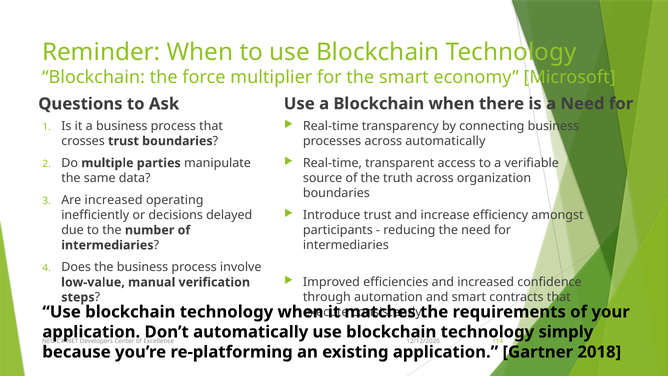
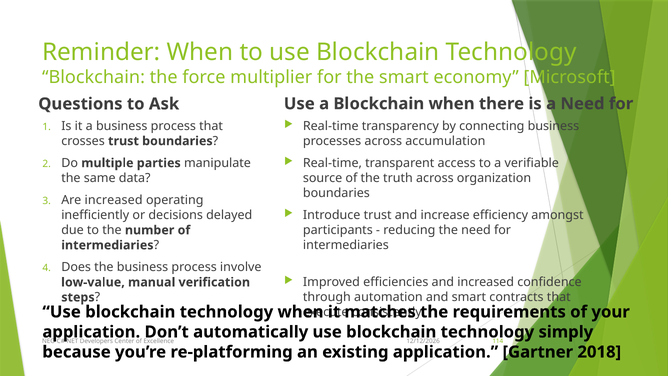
across automatically: automatically -> accumulation
